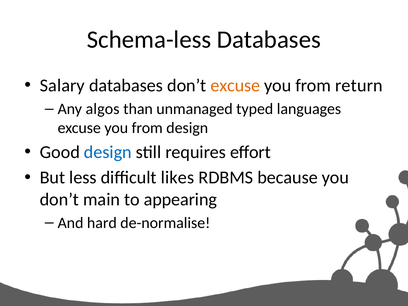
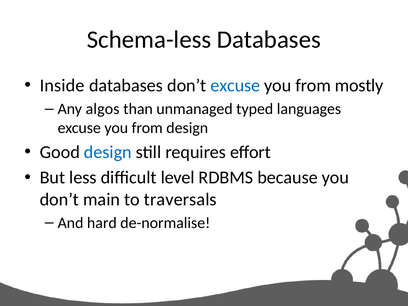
Salary: Salary -> Inside
excuse at (235, 86) colour: orange -> blue
return: return -> mostly
likes: likes -> level
appearing: appearing -> traversals
